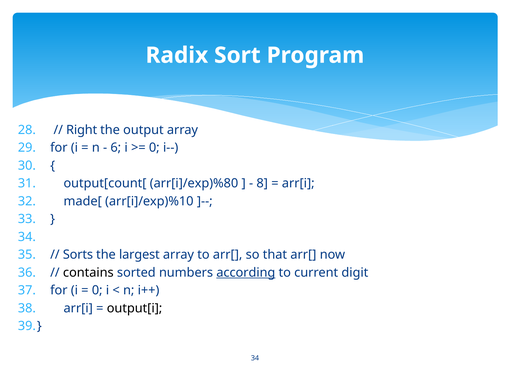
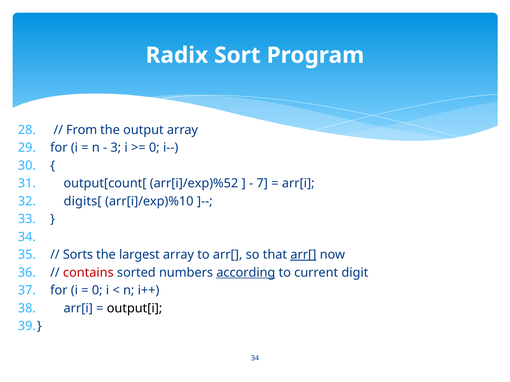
Right: Right -> From
6: 6 -> 3
arr[i]/exp)%80: arr[i]/exp)%80 -> arr[i]/exp)%52
8: 8 -> 7
made[: made[ -> digits[
arr[ at (303, 255) underline: none -> present
contains colour: black -> red
